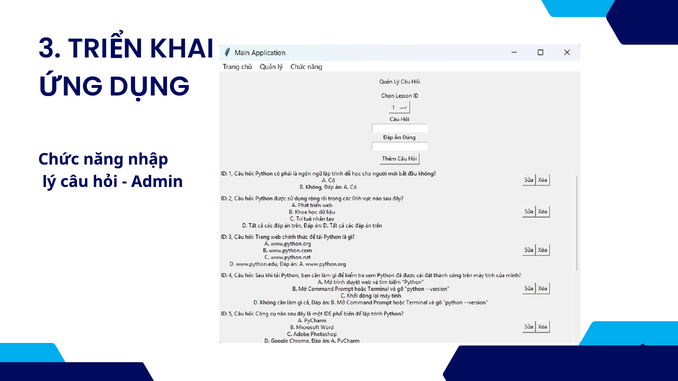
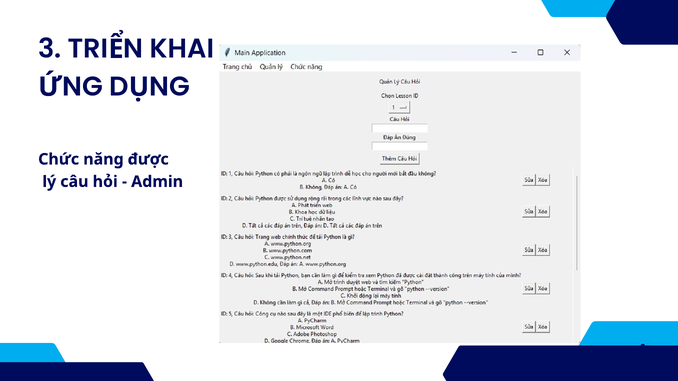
nhập: nhập -> được
